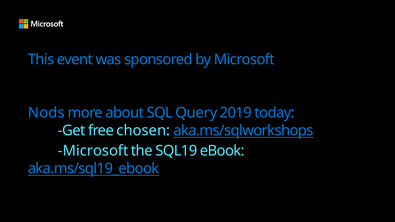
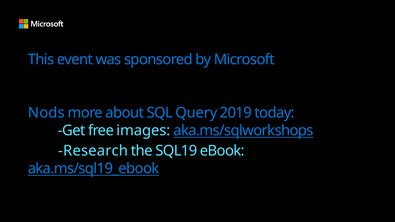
chosen: chosen -> images
Microsoft at (93, 151): Microsoft -> Research
